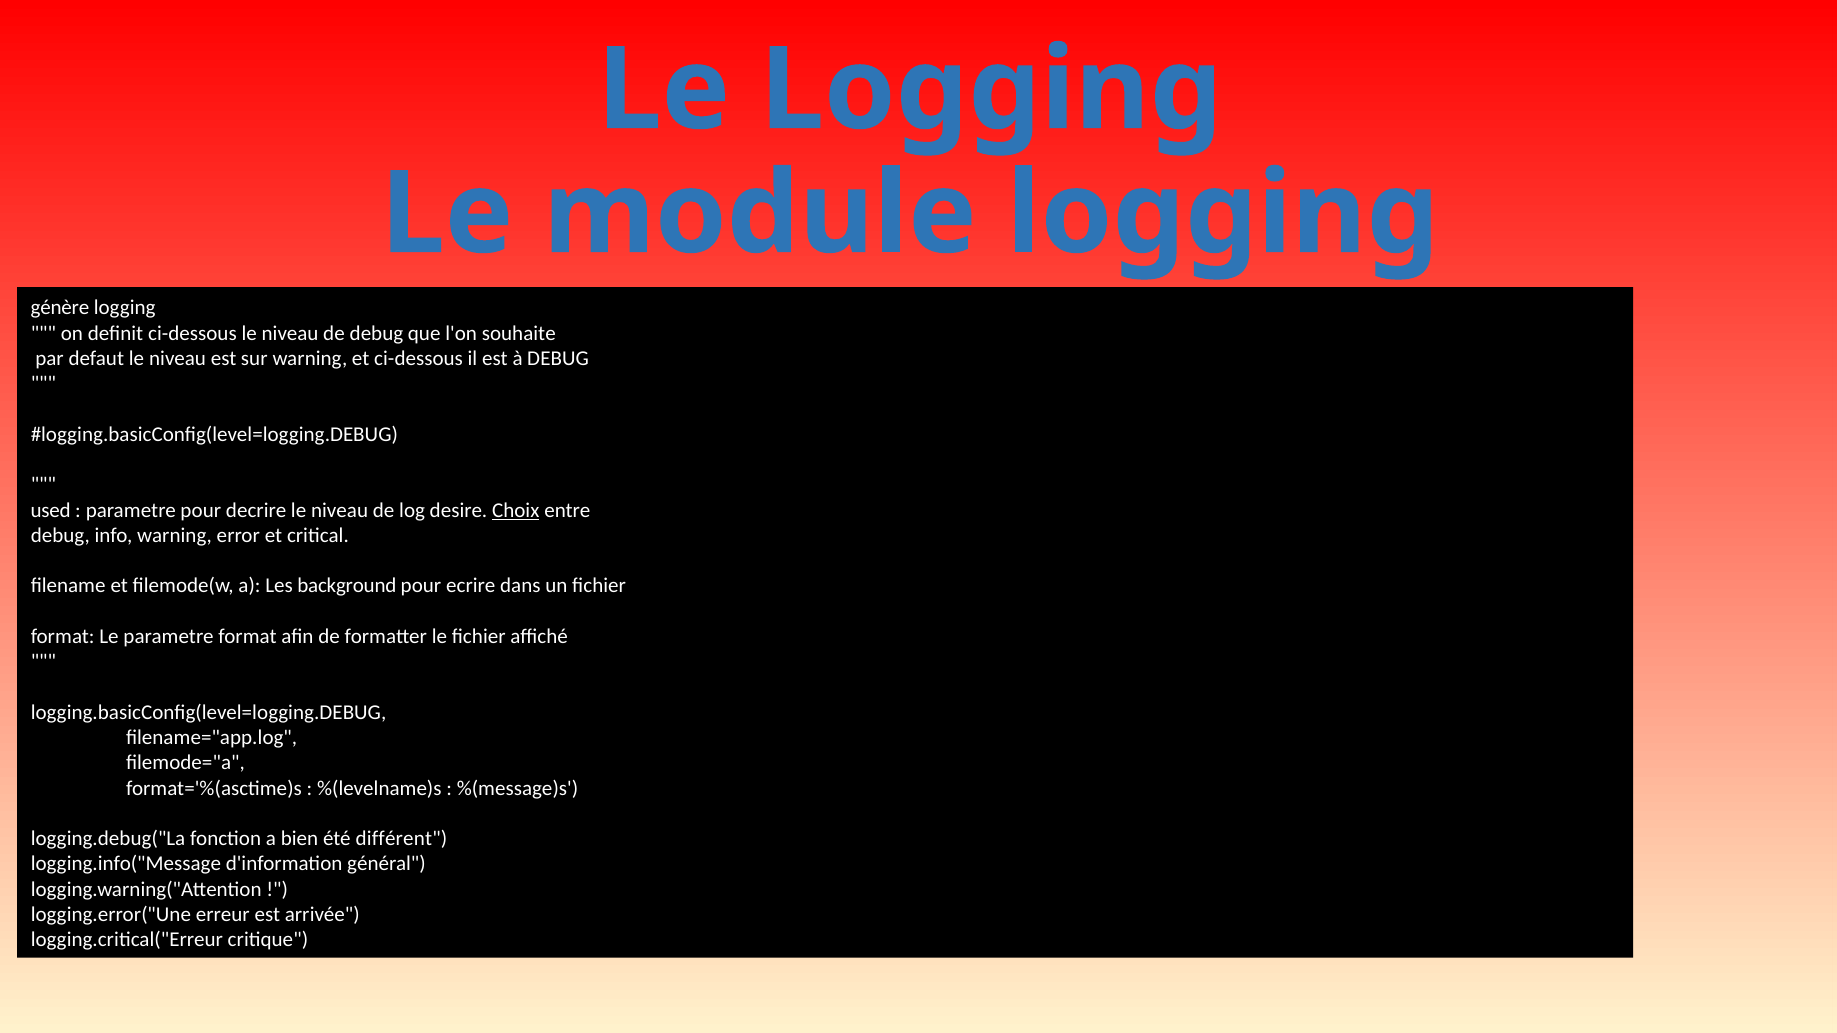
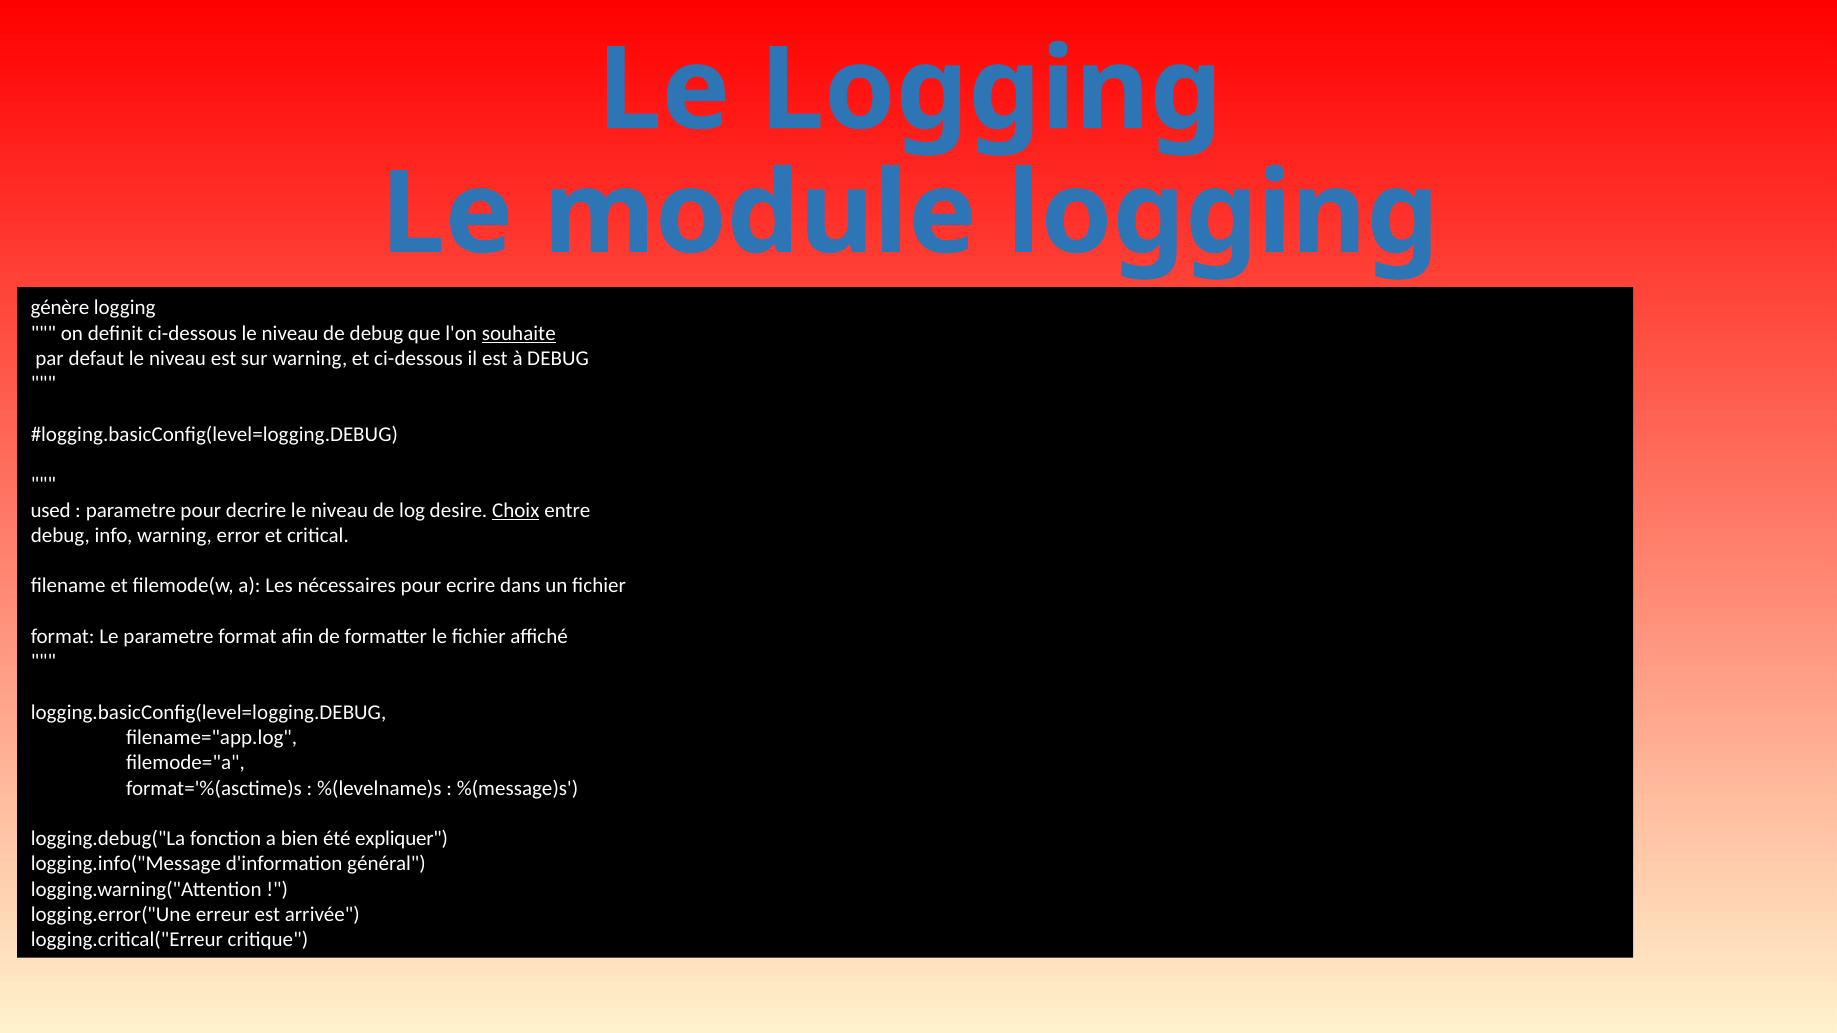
souhaite underline: none -> present
background: background -> nécessaires
différent: différent -> expliquer
